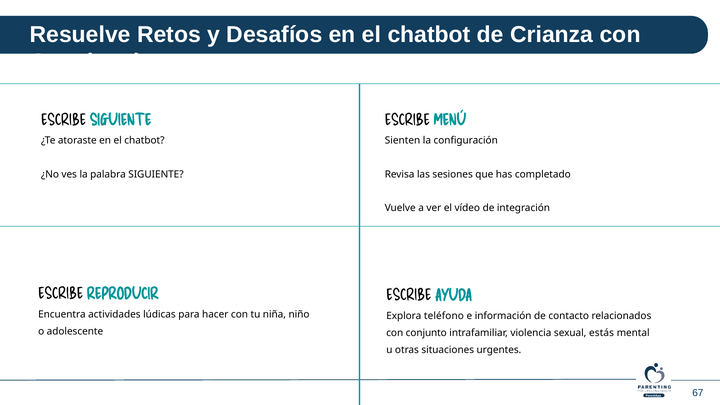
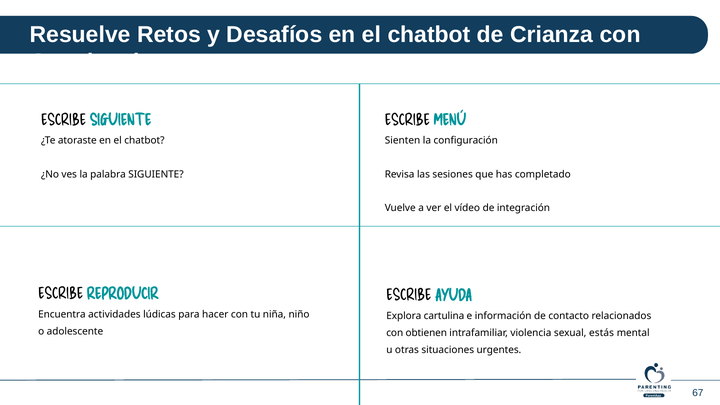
teléfono: teléfono -> cartulina
conjunto: conjunto -> obtienen
